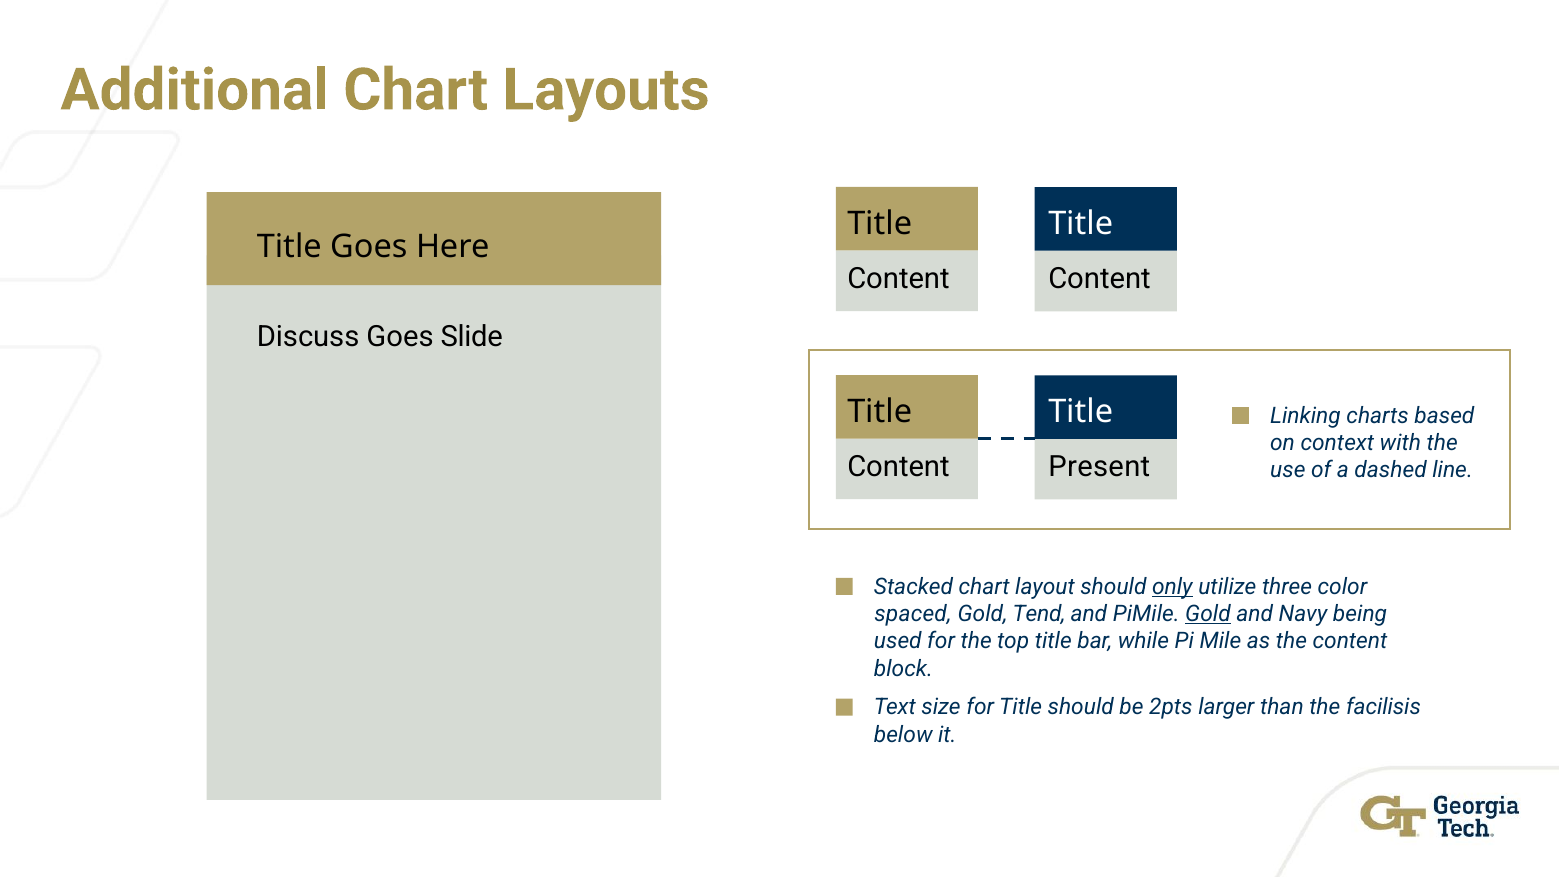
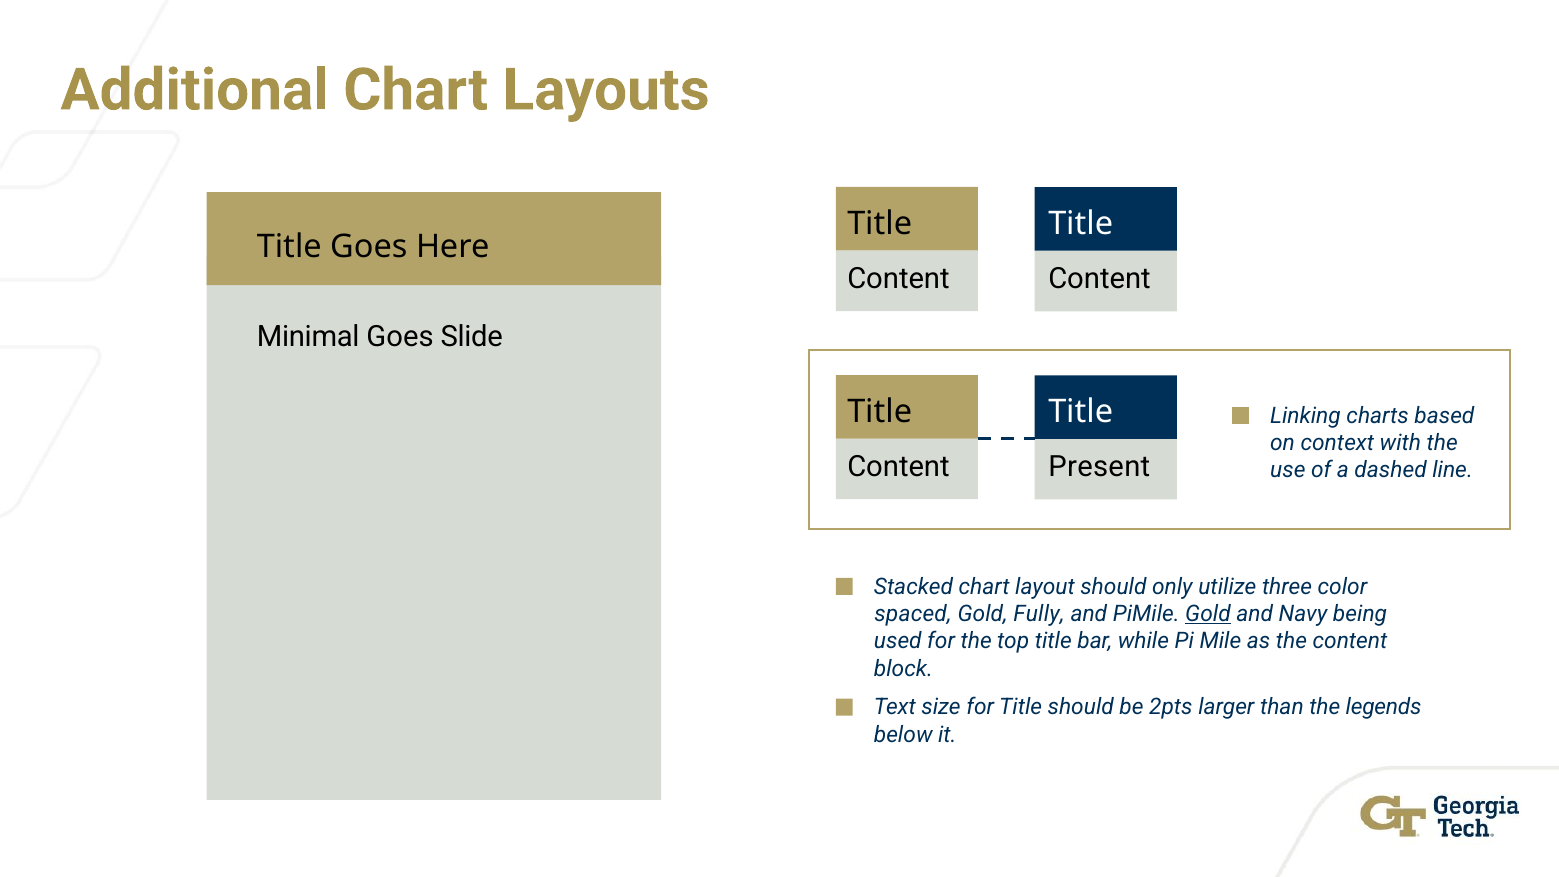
Discuss: Discuss -> Minimal
only underline: present -> none
Tend: Tend -> Fully
facilisis: facilisis -> legends
